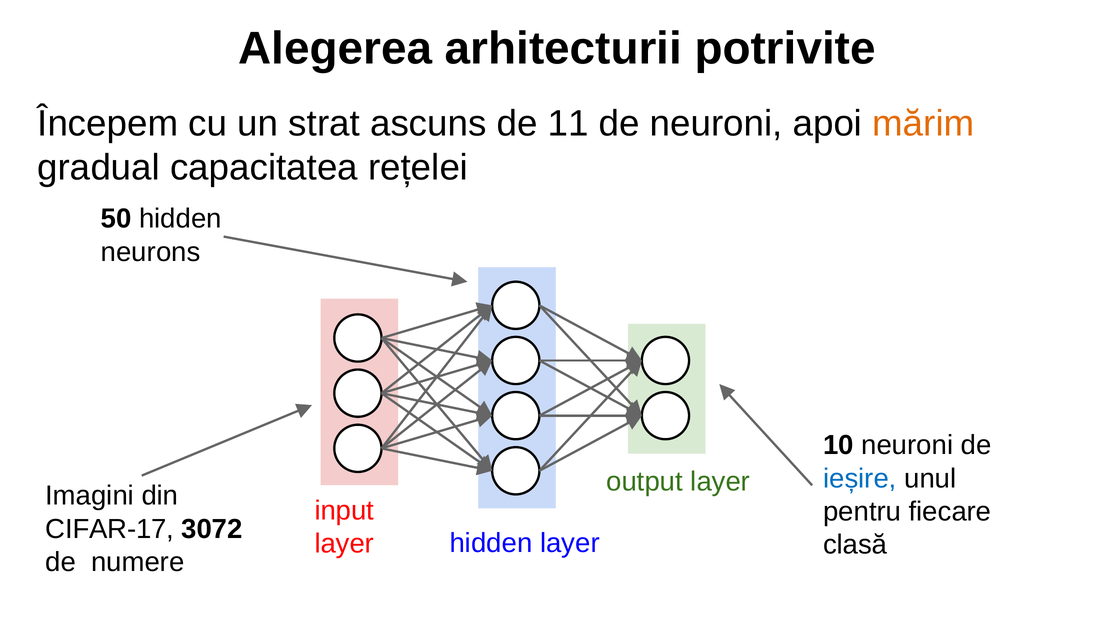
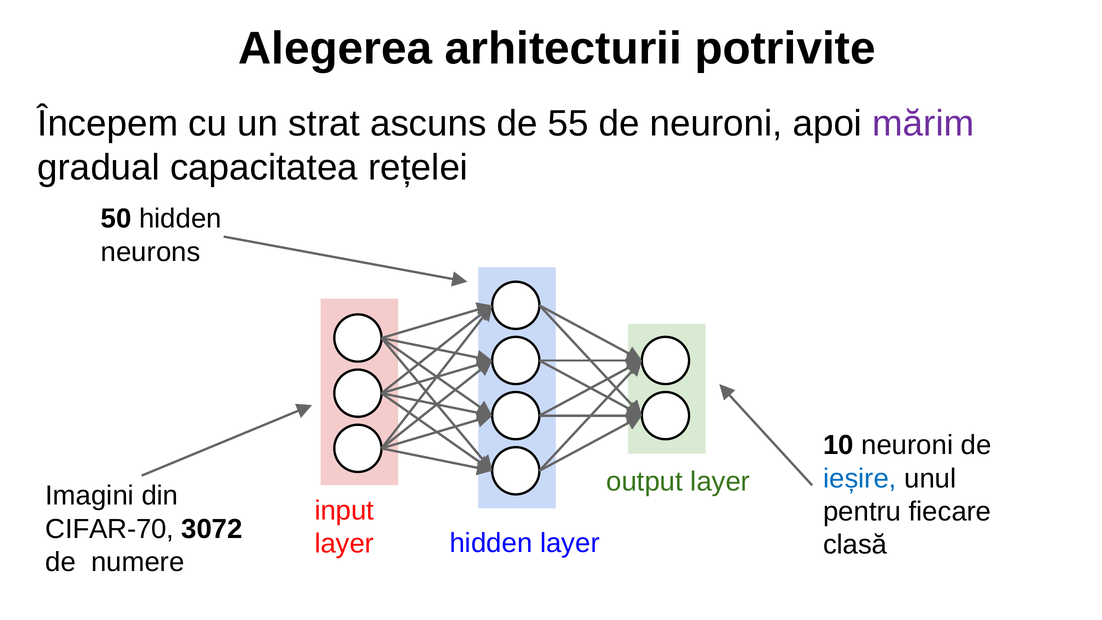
11: 11 -> 55
mărim colour: orange -> purple
CIFAR-17: CIFAR-17 -> CIFAR-70
